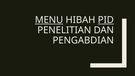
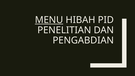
PID underline: present -> none
